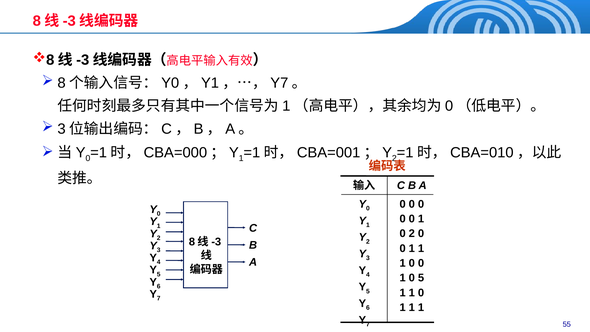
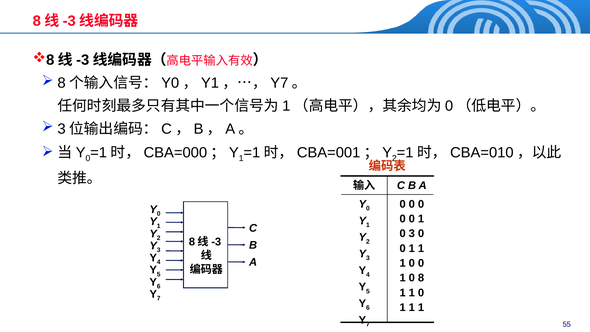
0 2: 2 -> 3
0 5: 5 -> 8
